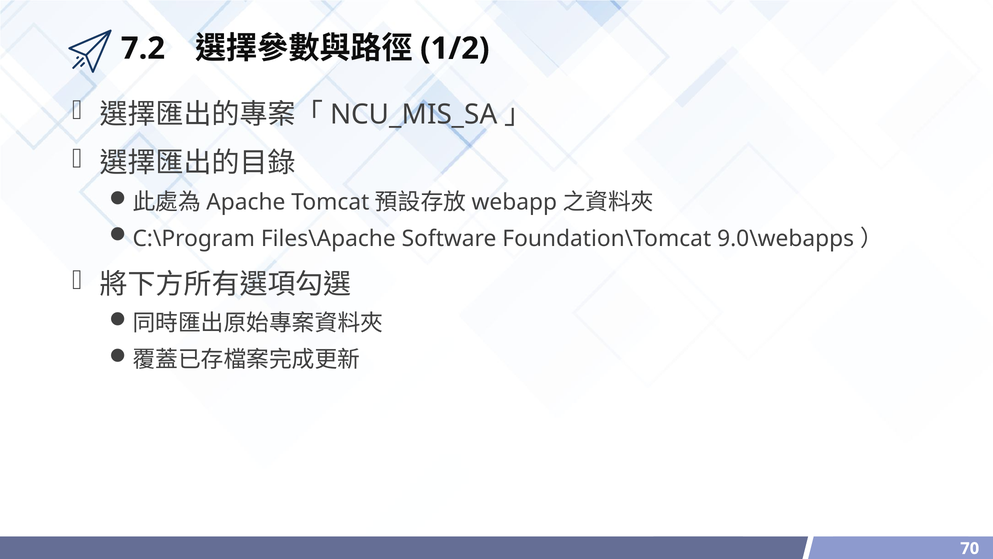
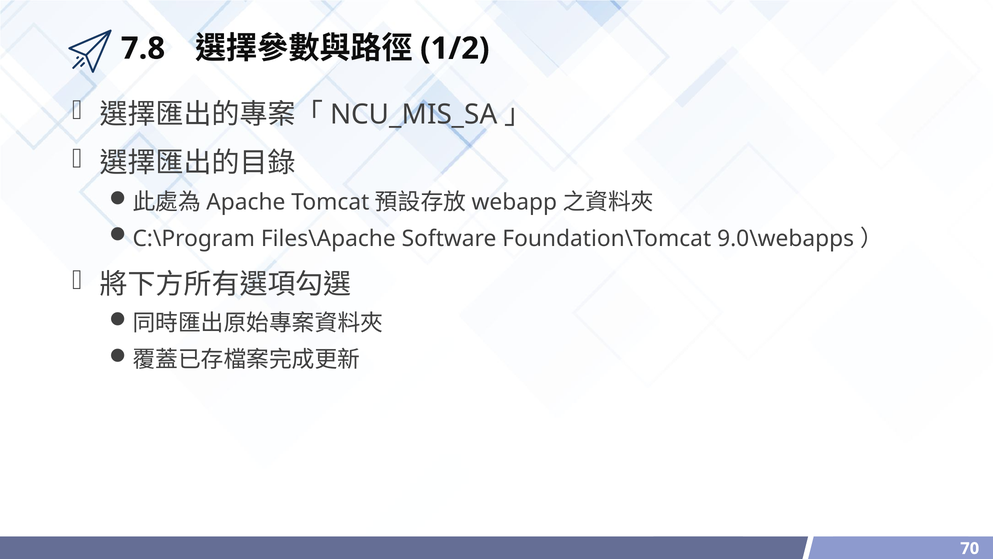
7.2: 7.2 -> 7.8
